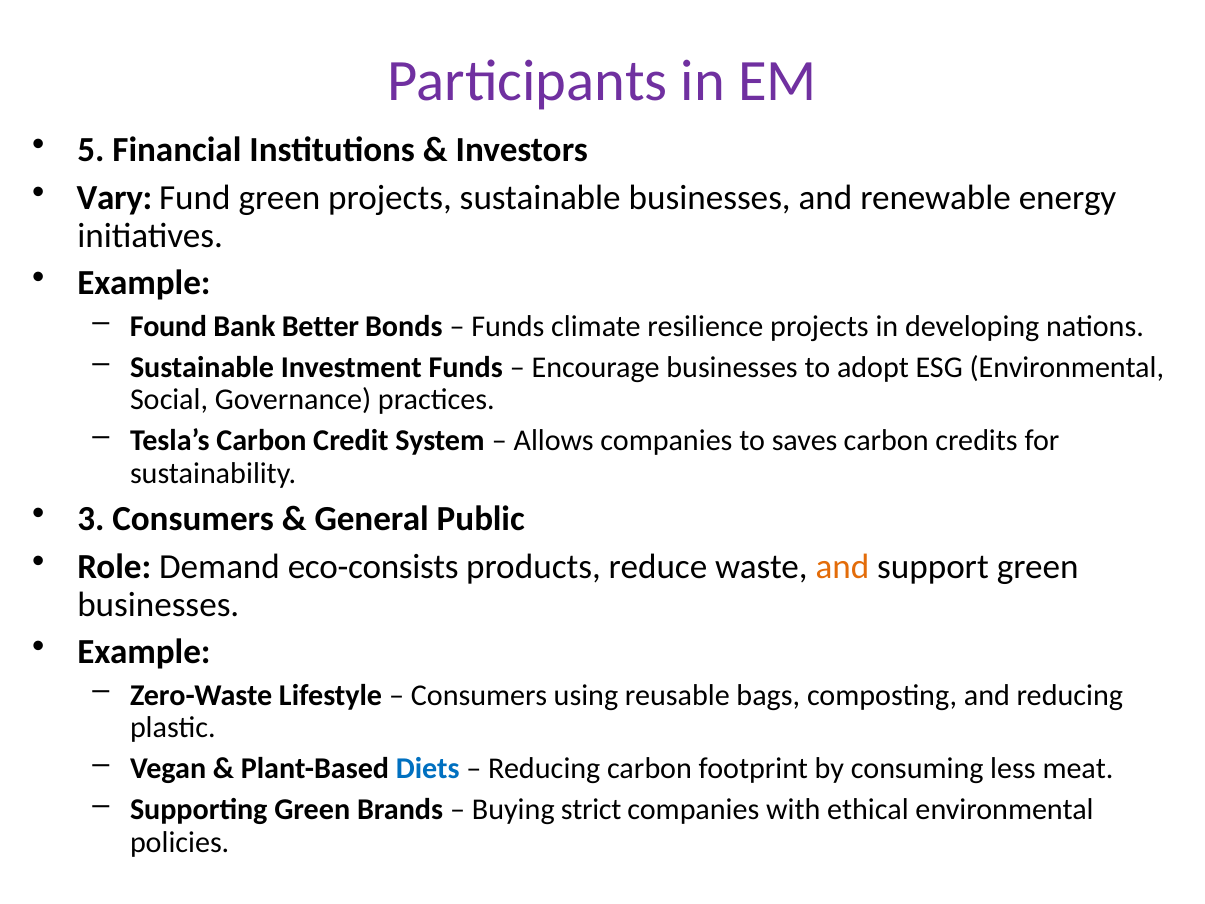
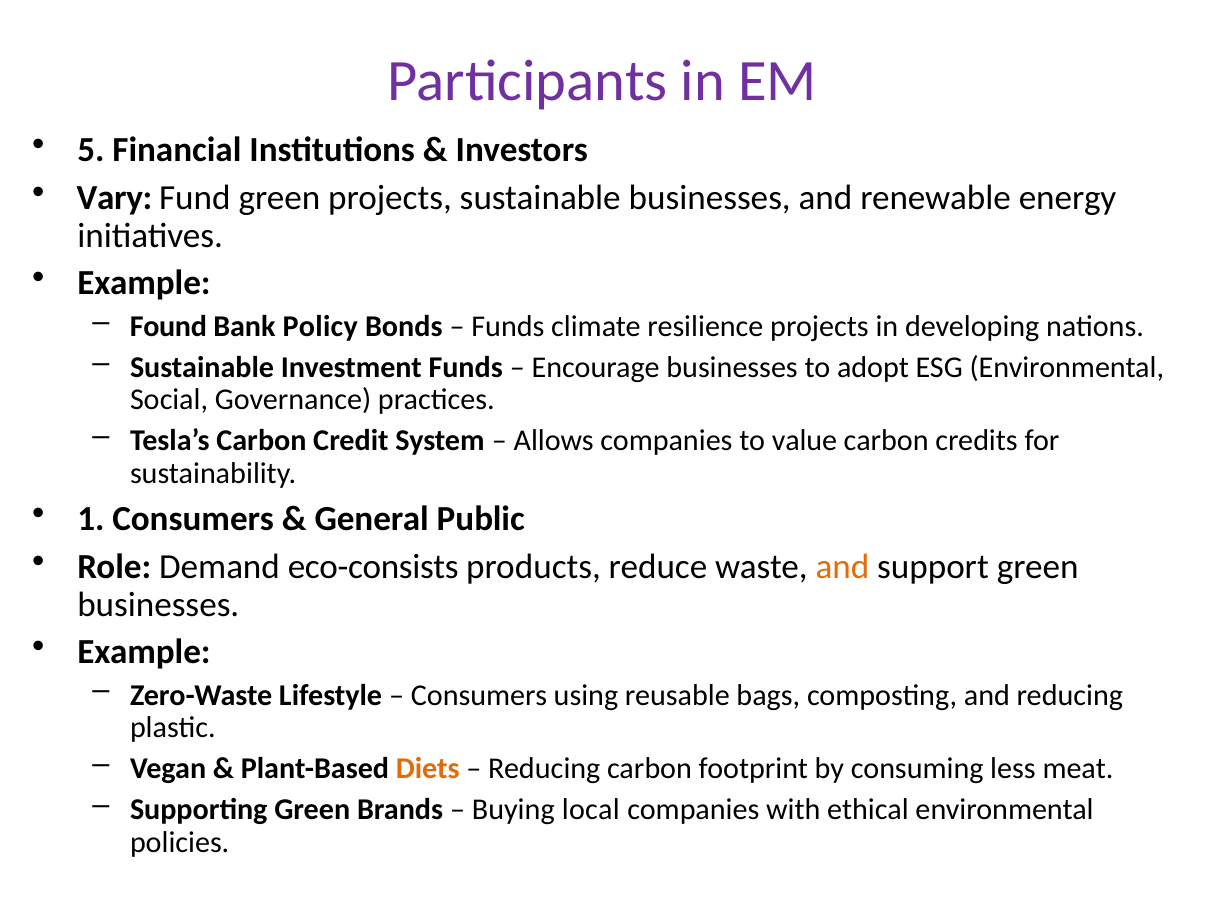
Better: Better -> Policy
saves: saves -> value
3: 3 -> 1
Diets colour: blue -> orange
strict: strict -> local
